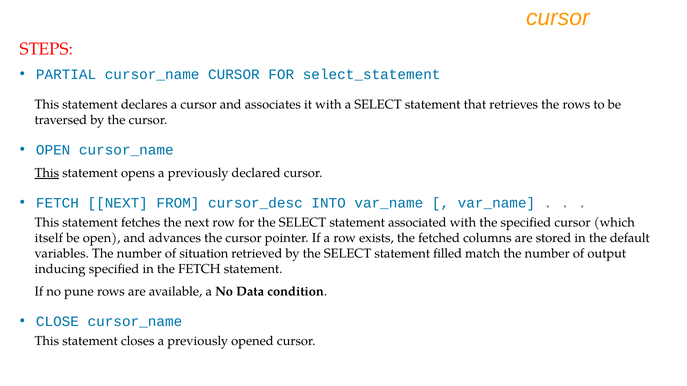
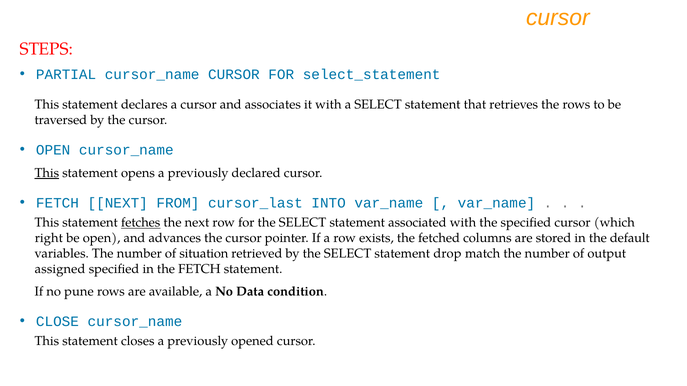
cursor_desc: cursor_desc -> cursor_last
fetches underline: none -> present
itself: itself -> right
filled: filled -> drop
inducing: inducing -> assigned
